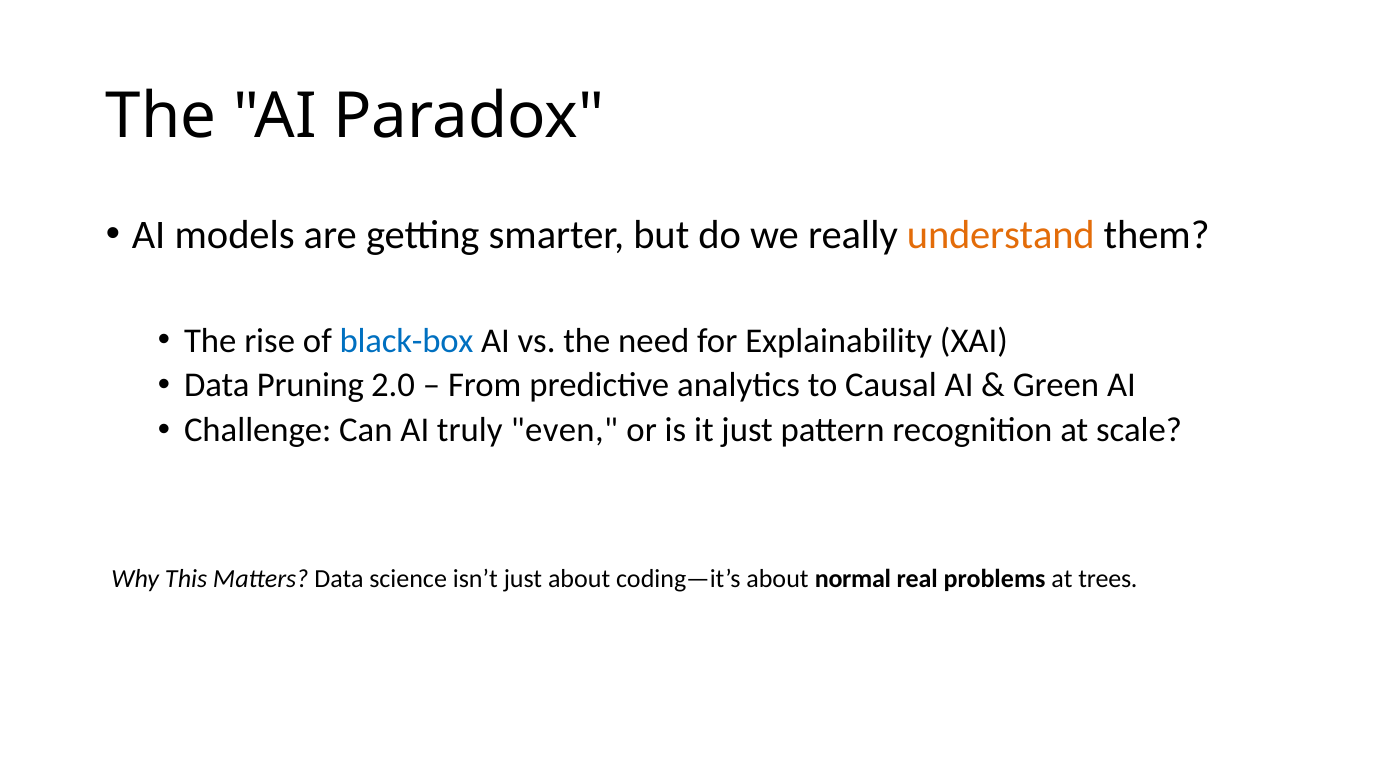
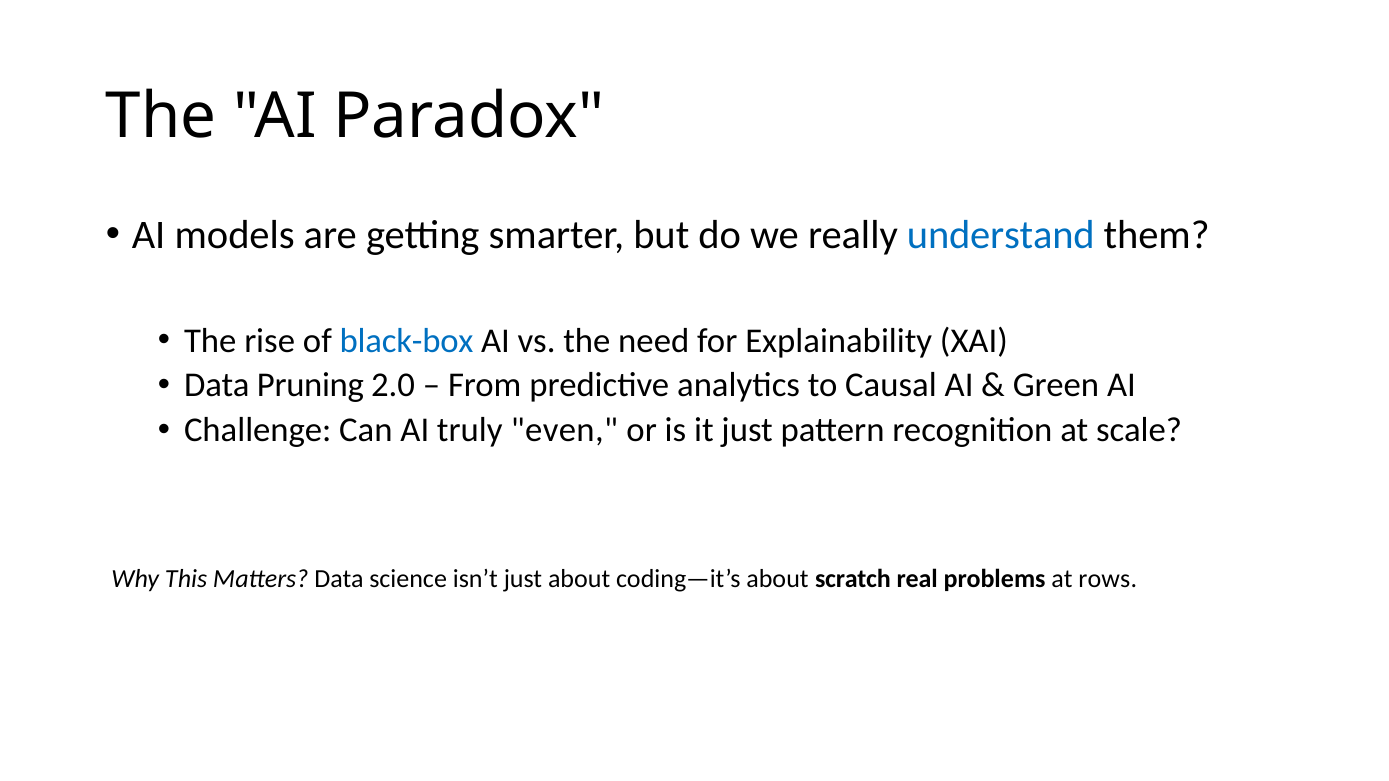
understand colour: orange -> blue
normal: normal -> scratch
trees: trees -> rows
